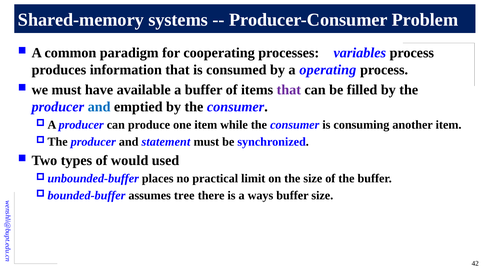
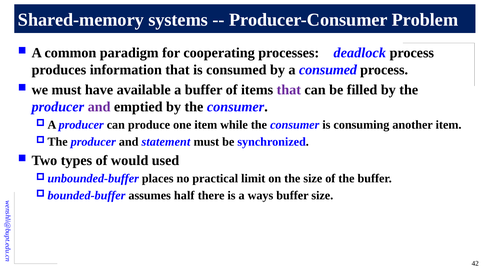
variables: variables -> deadlock
a operating: operating -> consumed
and at (99, 107) colour: blue -> purple
tree: tree -> half
